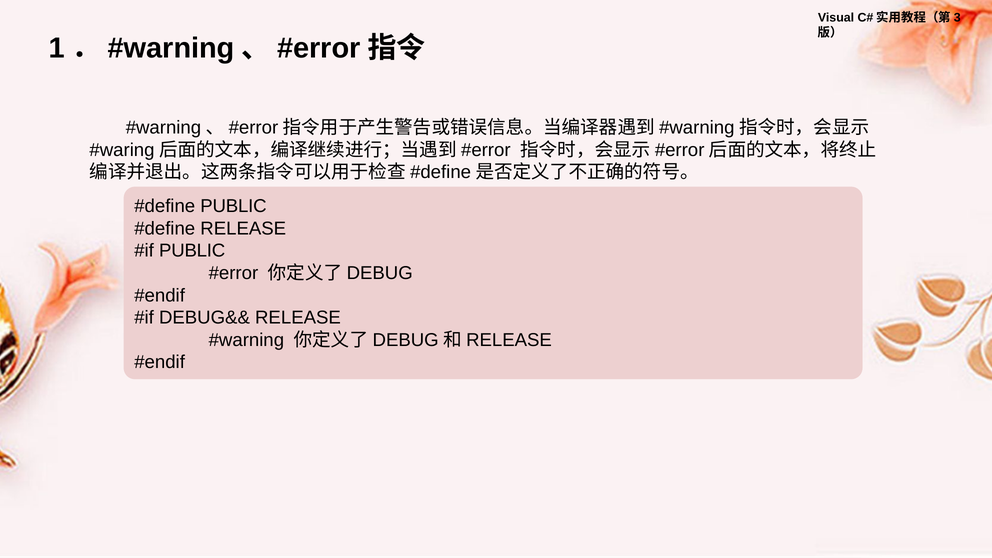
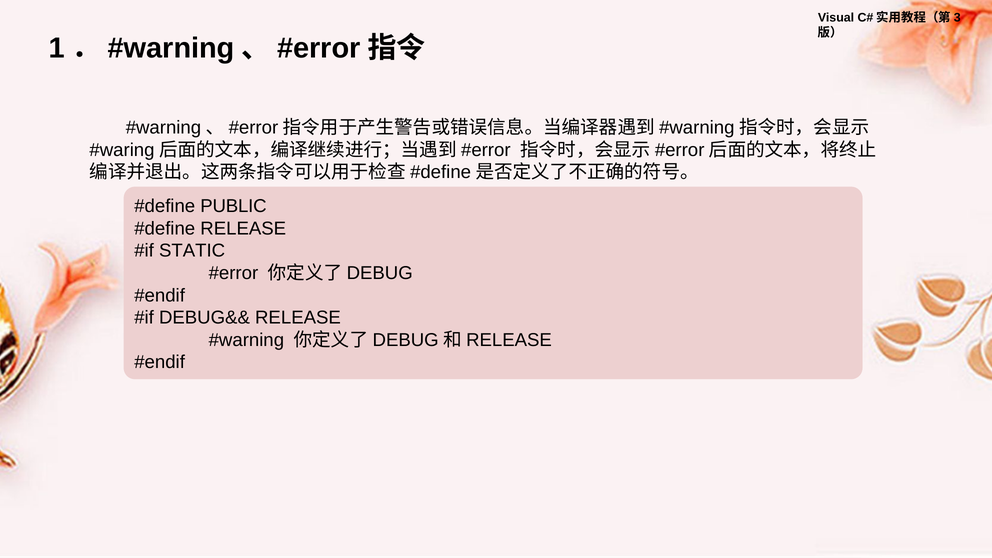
PUBLIC at (192, 251): PUBLIC -> STATIC
